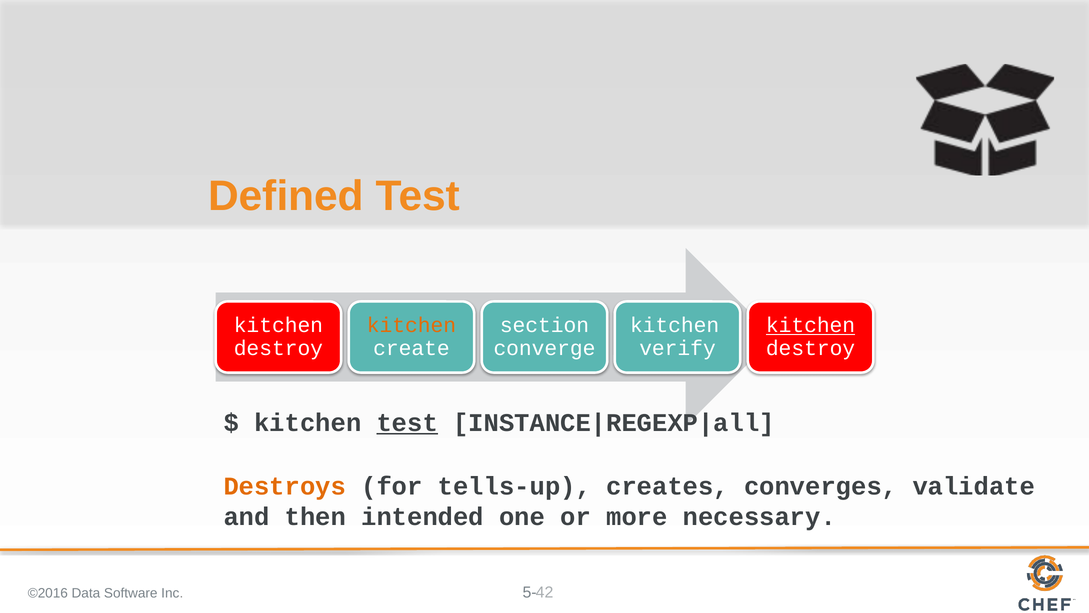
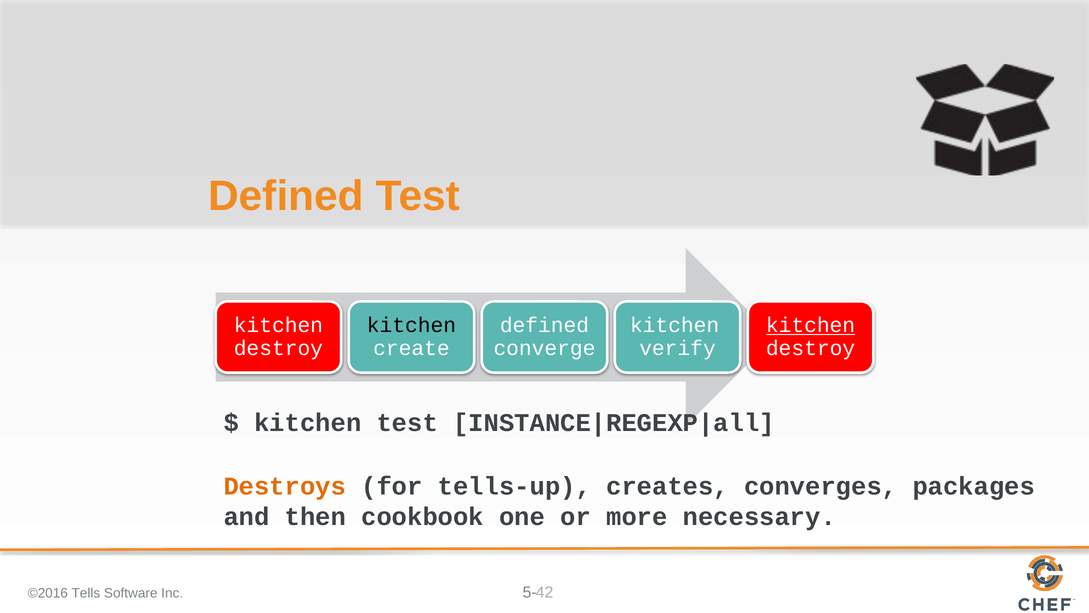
kitchen at (411, 325) colour: orange -> black
section at (544, 325): section -> defined
test at (407, 423) underline: present -> none
validate: validate -> packages
intended: intended -> cookbook
Data: Data -> Tells
